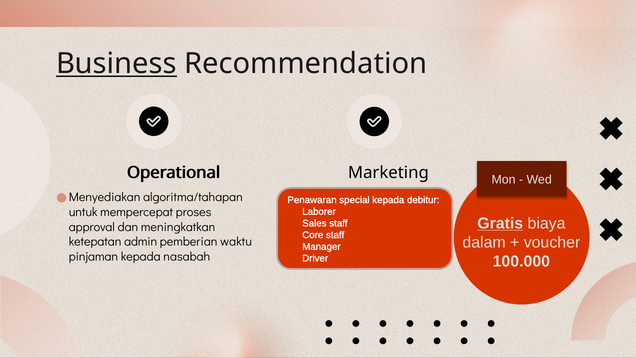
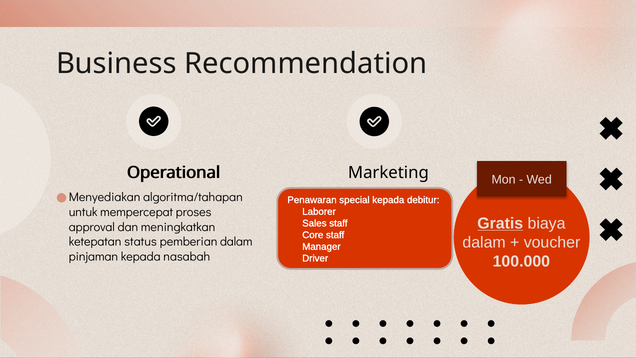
Business underline: present -> none
admin: admin -> status
pemberian waktu: waktu -> dalam
